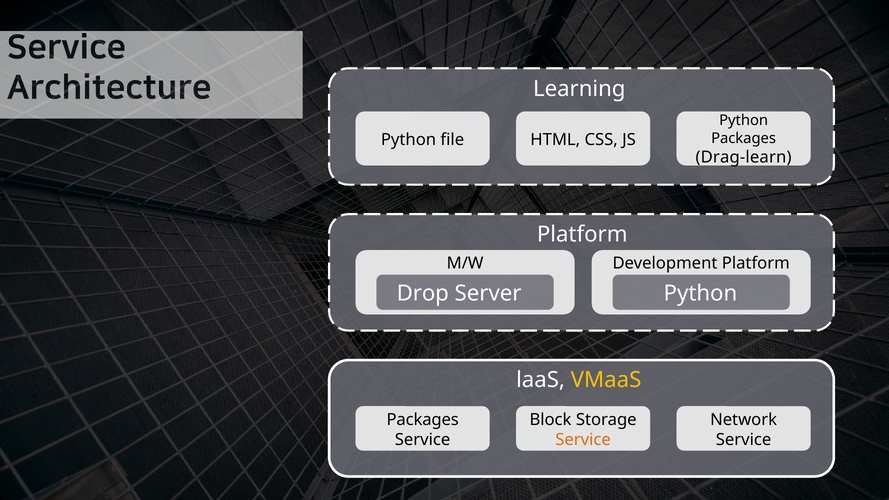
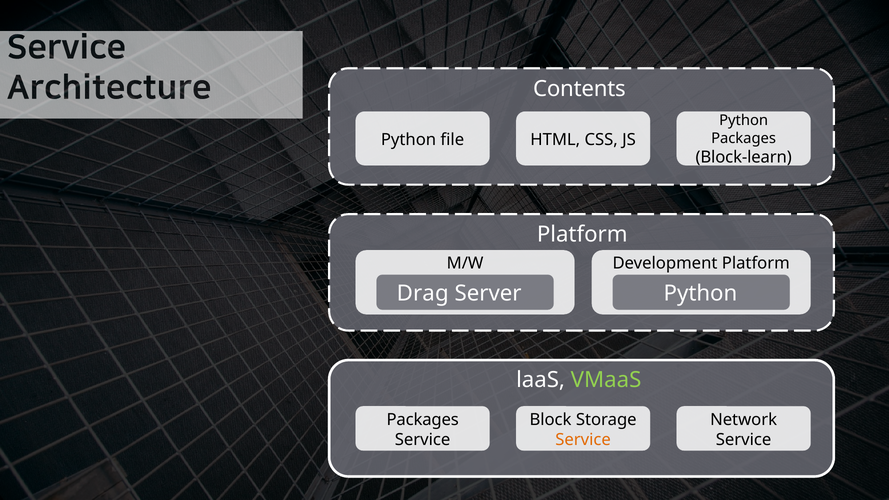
Learning: Learning -> Contents
Drag-learn: Drag-learn -> Block-learn
Drop: Drop -> Drag
VMaaS colour: yellow -> light green
